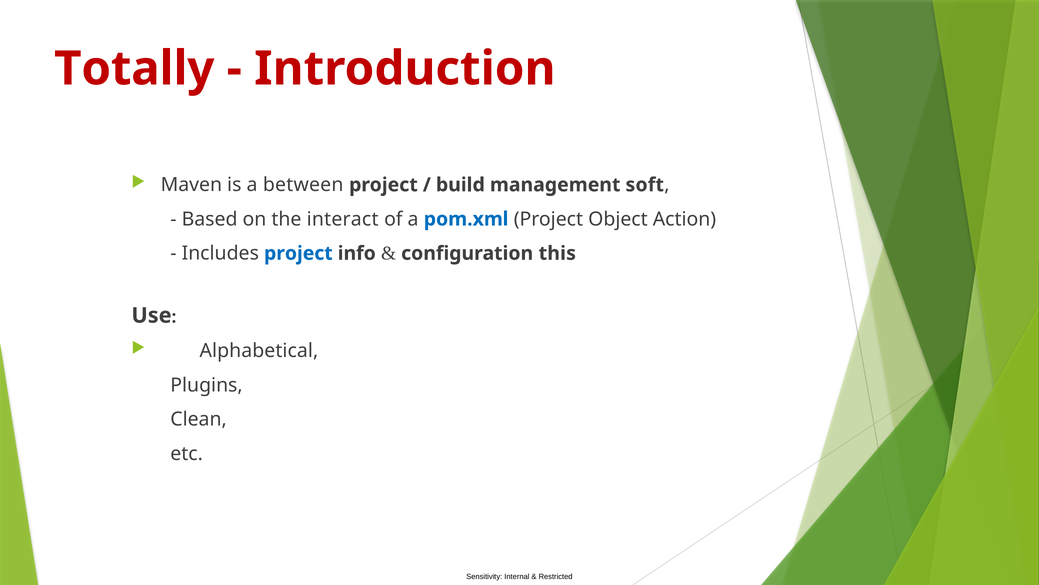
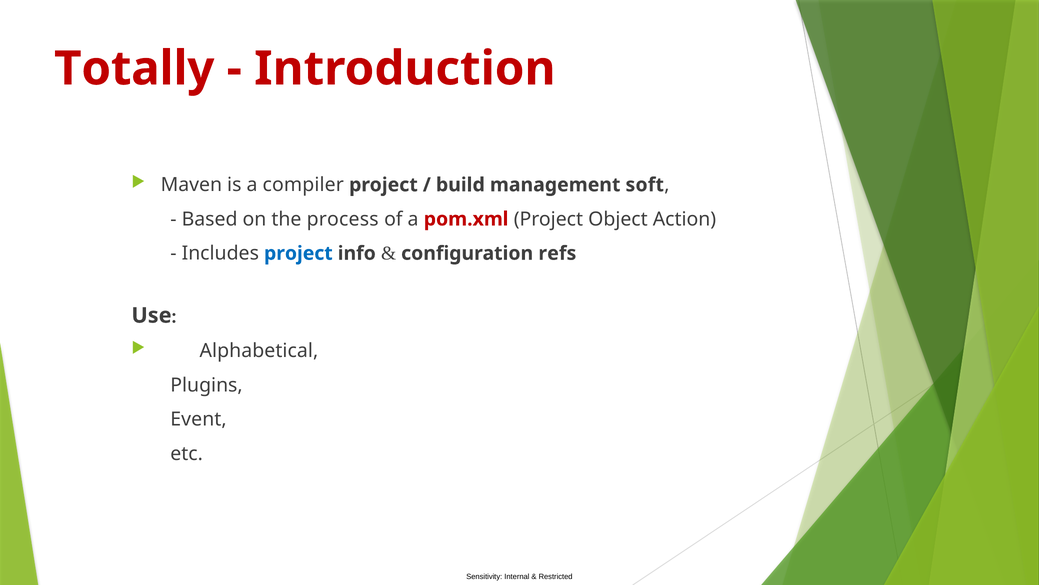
between: between -> compiler
interact: interact -> process
pom.xml colour: blue -> red
this: this -> refs
Clean: Clean -> Event
